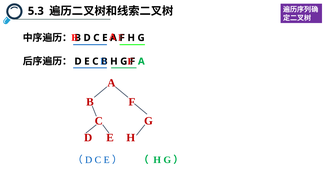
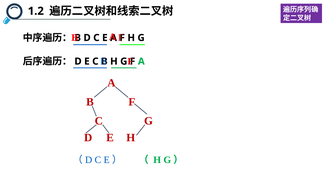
5.3: 5.3 -> 1.2
